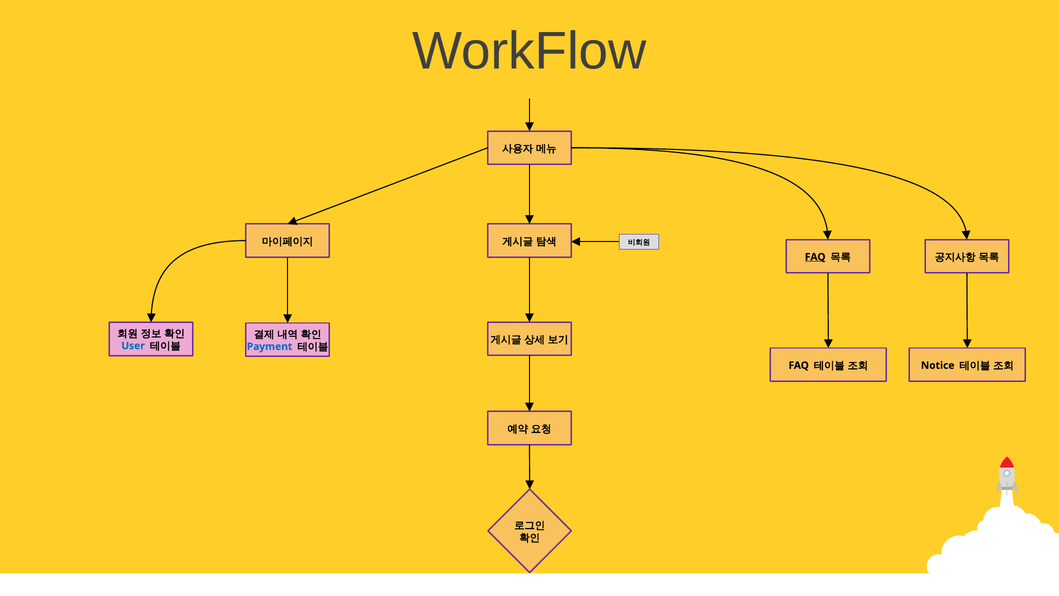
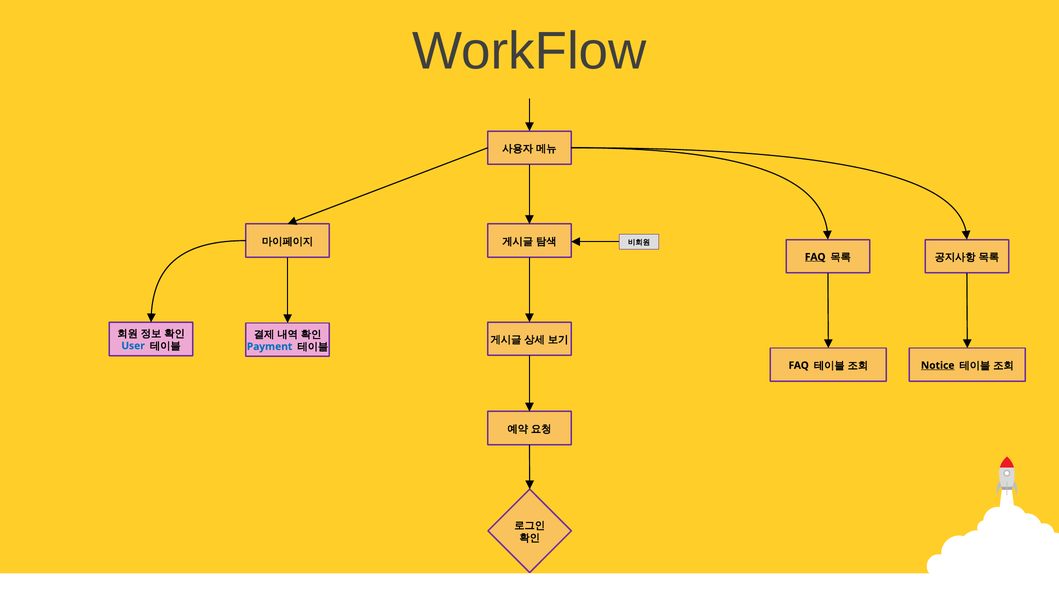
Notice underline: none -> present
